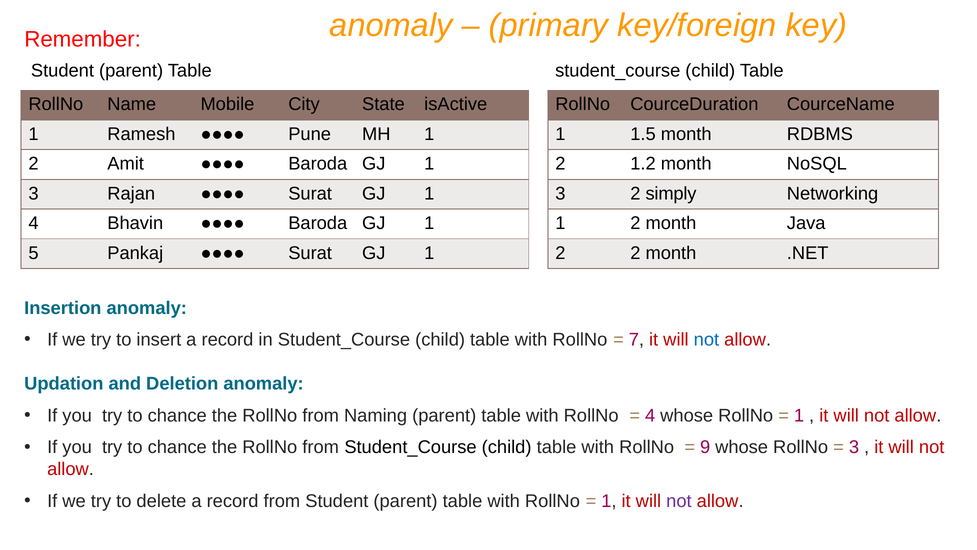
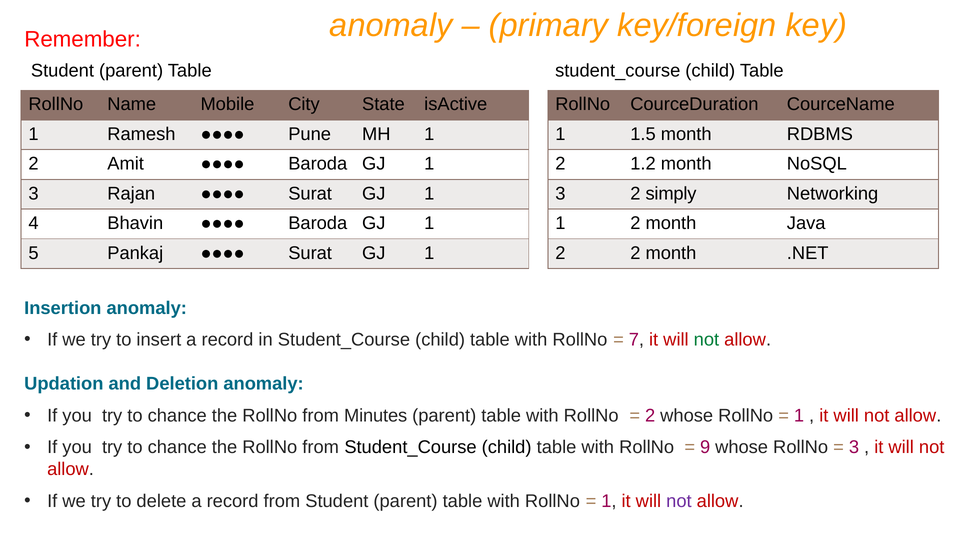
not at (706, 340) colour: blue -> green
Naming: Naming -> Minutes
4 at (650, 415): 4 -> 2
